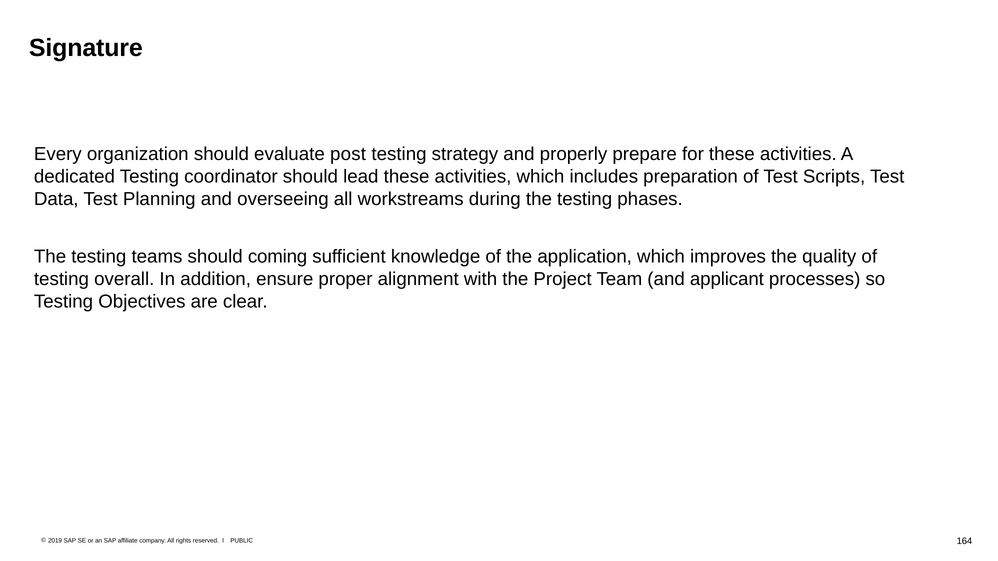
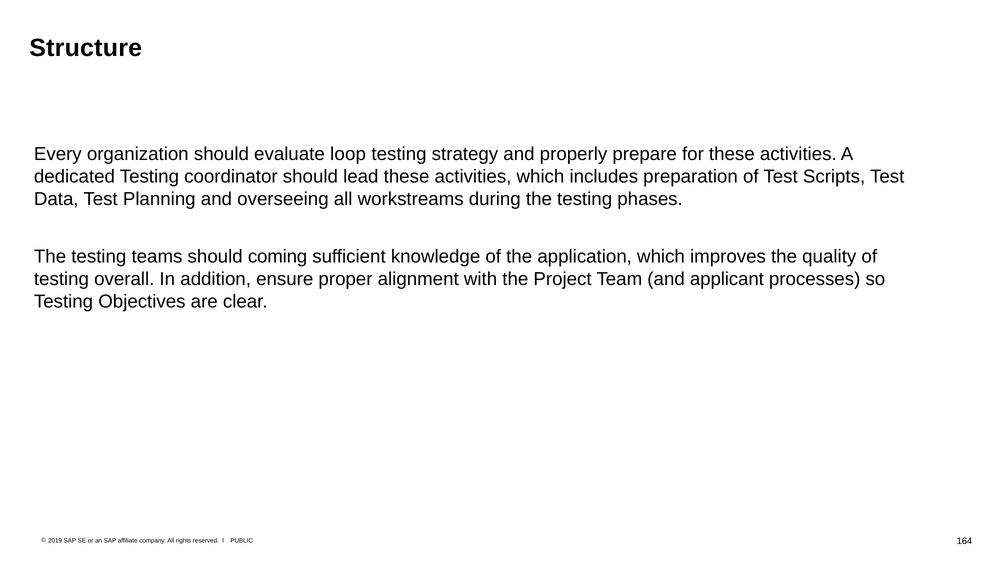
Signature: Signature -> Structure
post: post -> loop
